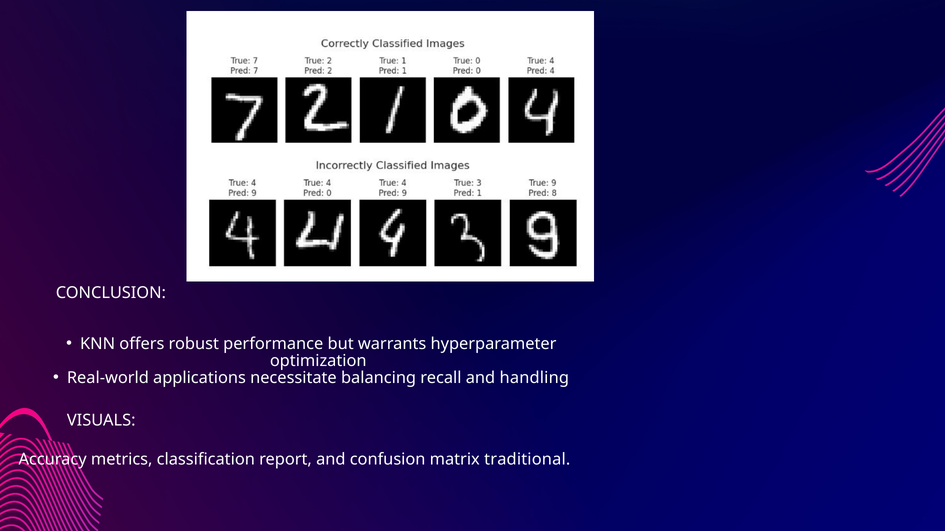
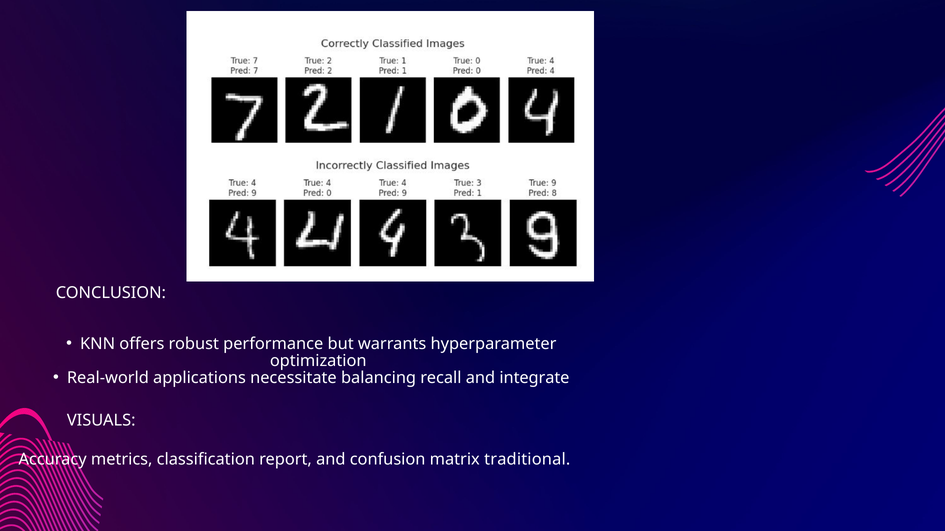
handling: handling -> integrate
